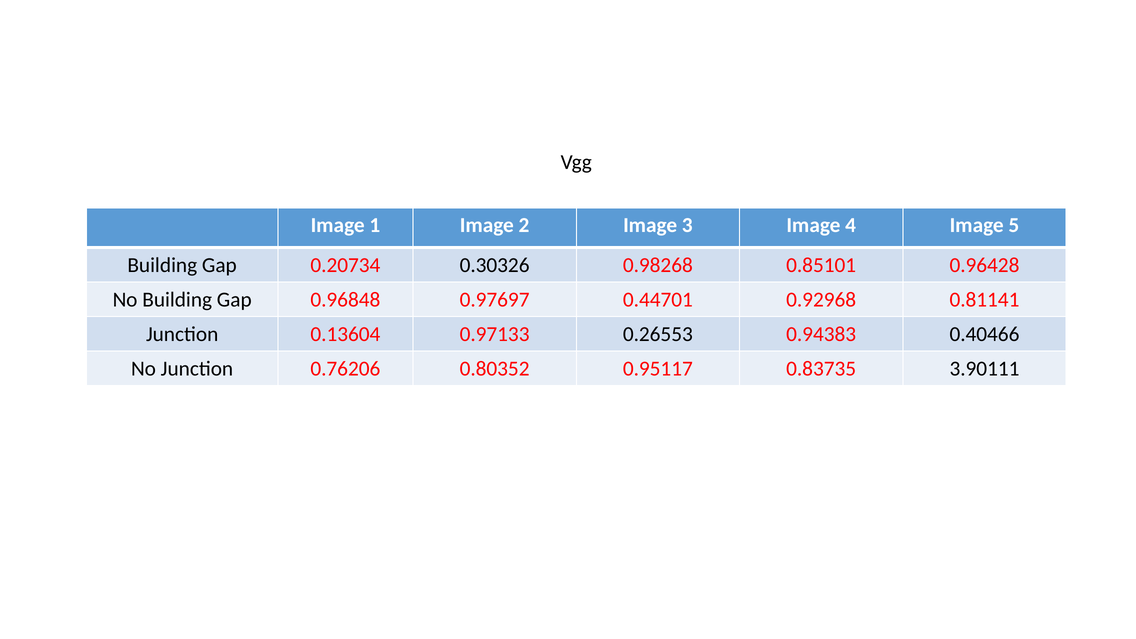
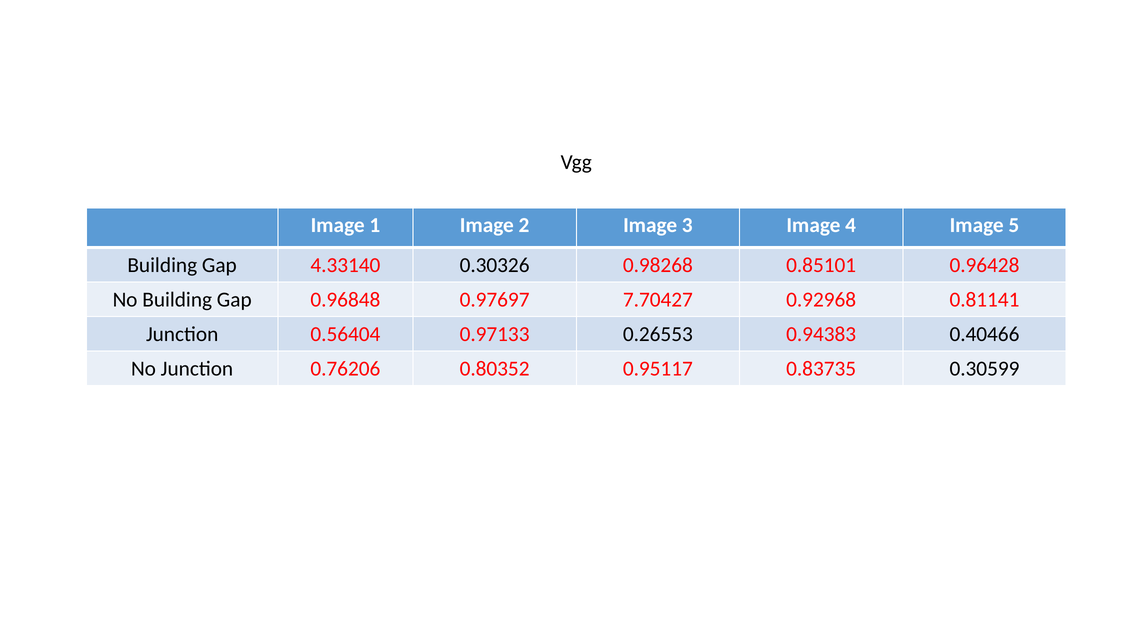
0.20734: 0.20734 -> 4.33140
0.44701: 0.44701 -> 7.70427
0.13604: 0.13604 -> 0.56404
3.90111: 3.90111 -> 0.30599
